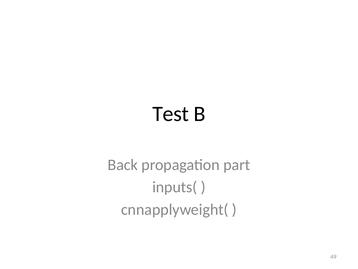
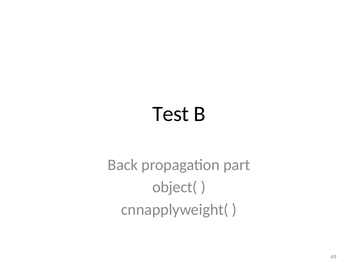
inputs(: inputs( -> object(
